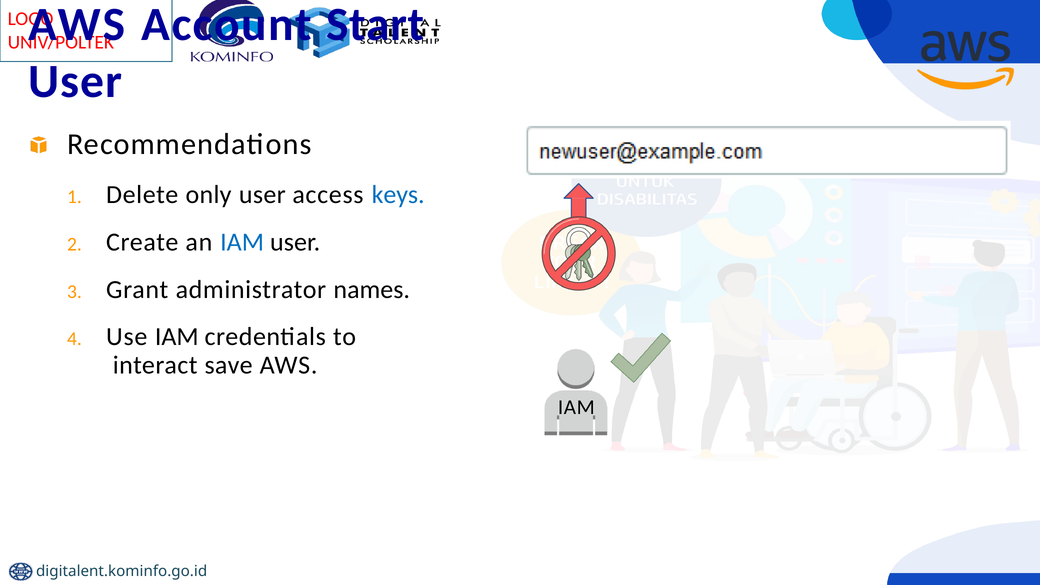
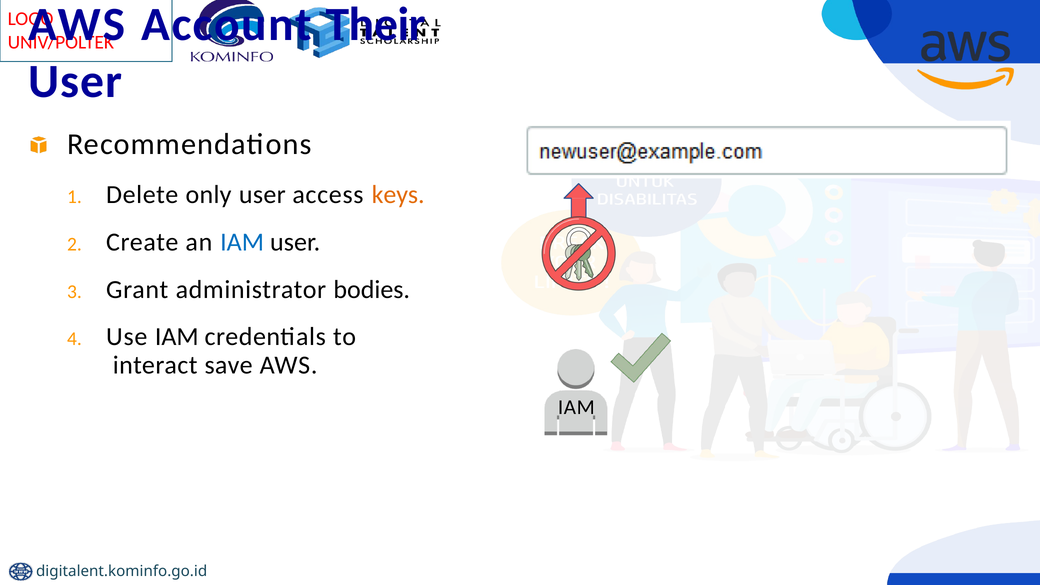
Start: Start -> Their
keys colour: blue -> orange
names: names -> bodies
